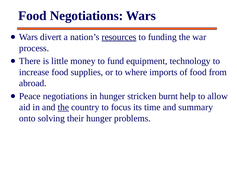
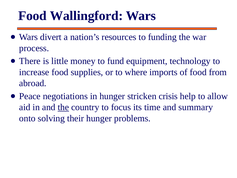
Food Negotiations: Negotiations -> Wallingford
resources underline: present -> none
burnt: burnt -> crisis
